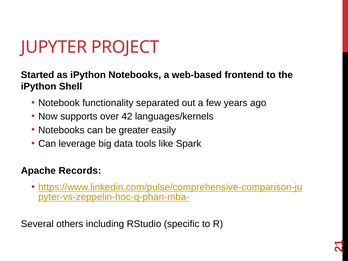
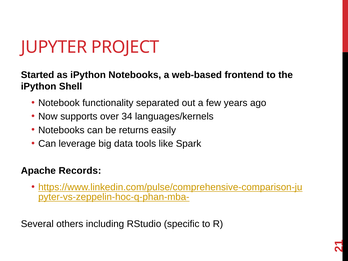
42: 42 -> 34
greater: greater -> returns
